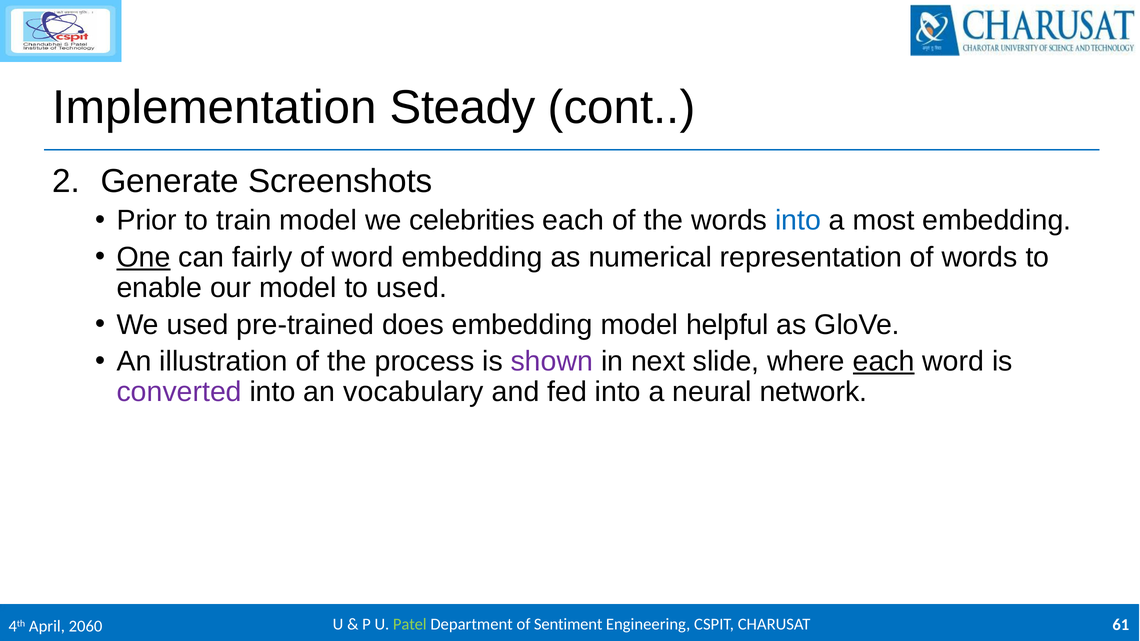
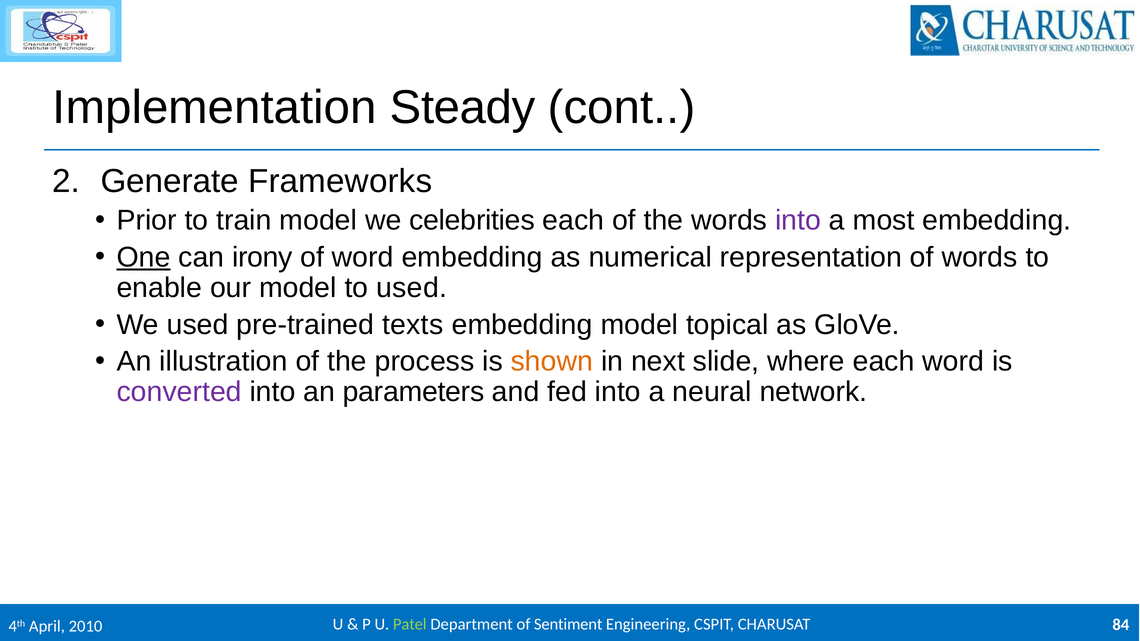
Screenshots: Screenshots -> Frameworks
into at (798, 221) colour: blue -> purple
fairly: fairly -> irony
does: does -> texts
helpful: helpful -> topical
shown colour: purple -> orange
each at (884, 361) underline: present -> none
vocabulary: vocabulary -> parameters
61: 61 -> 84
2060: 2060 -> 2010
